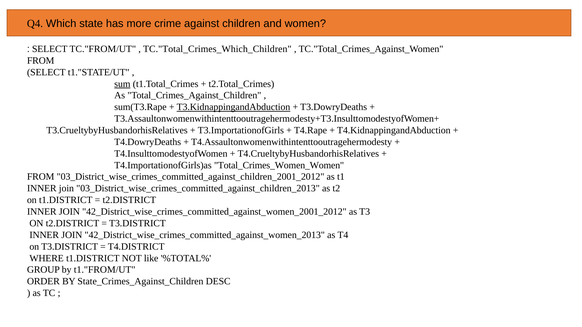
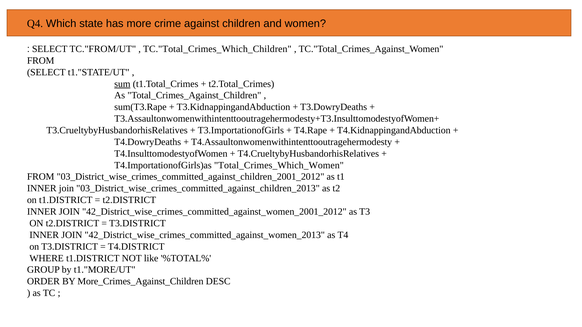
T3.KidnappingandAbduction underline: present -> none
Total_Crimes_Women_Women: Total_Crimes_Women_Women -> Total_Crimes_Which_Women
t1."FROM/UT: t1."FROM/UT -> t1."MORE/UT
State_Crimes_Against_Children: State_Crimes_Against_Children -> More_Crimes_Against_Children
